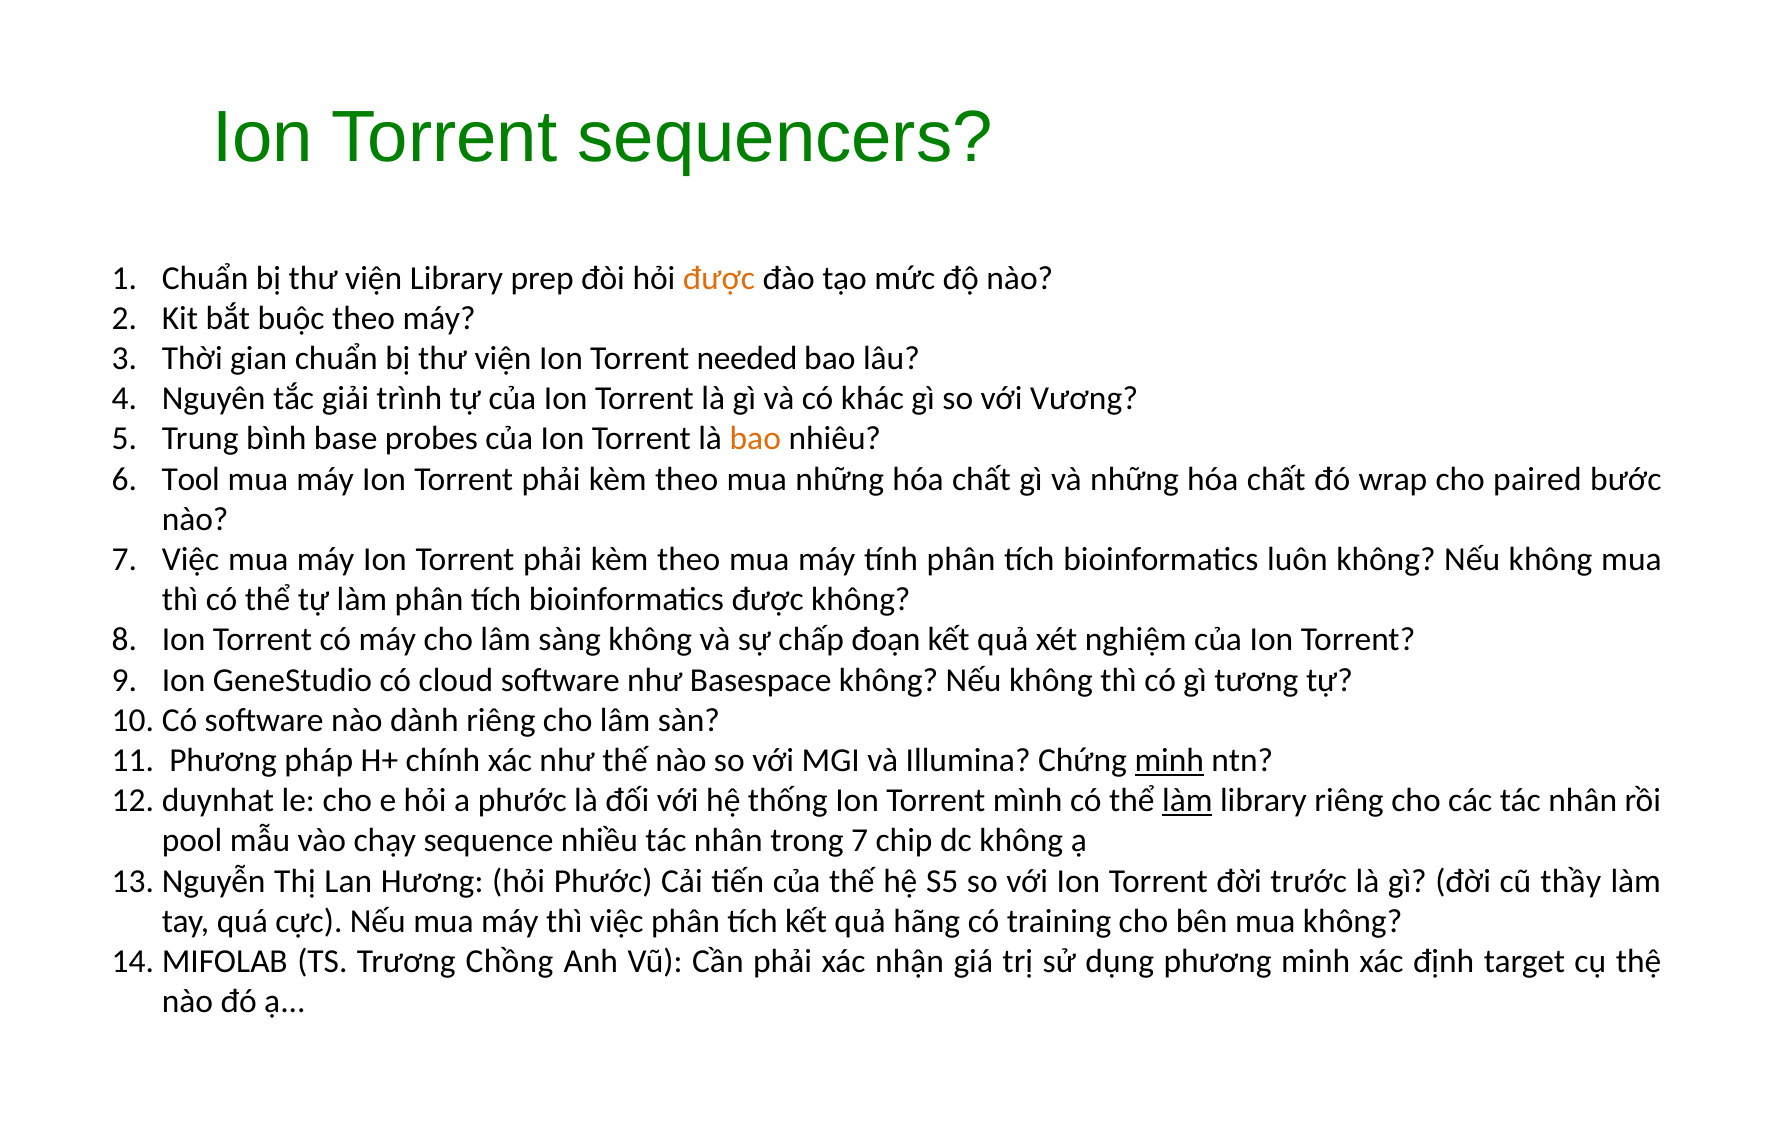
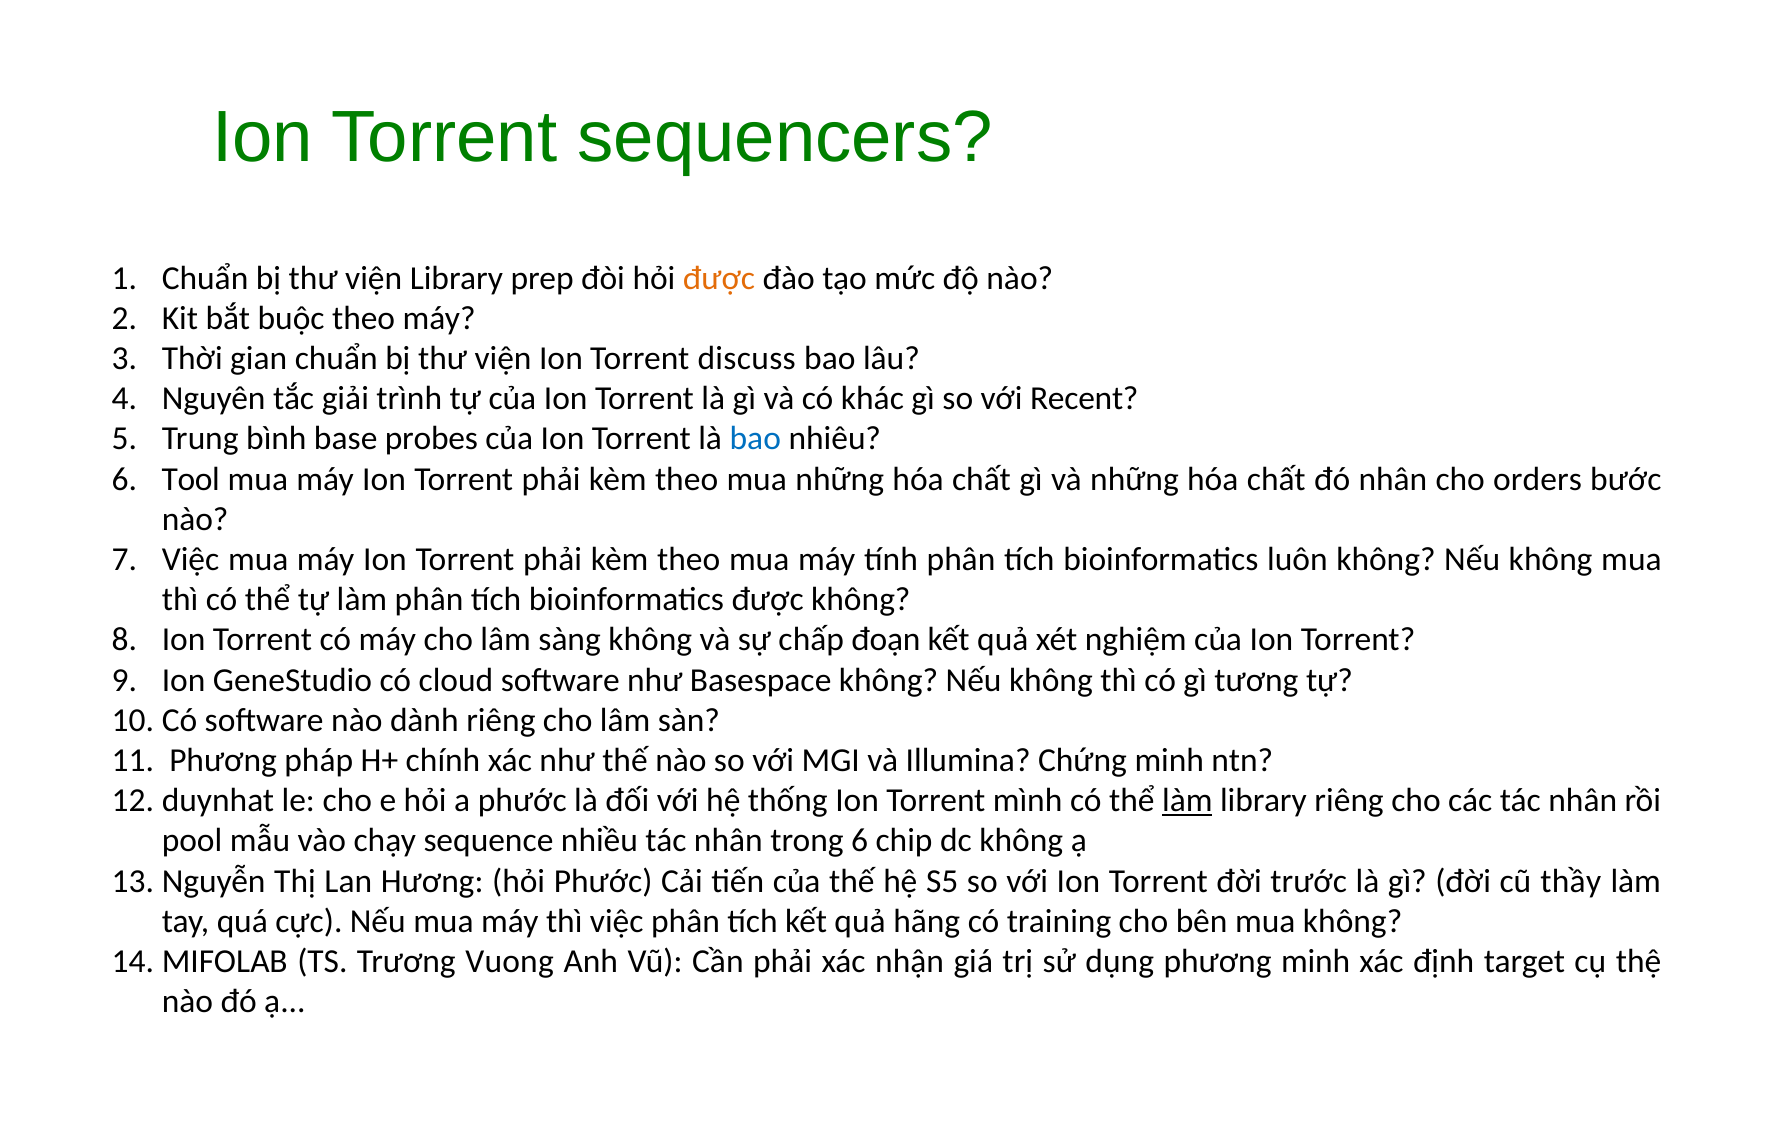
needed: needed -> discuss
Vương: Vương -> Recent
bao at (755, 439) colour: orange -> blue
đó wrap: wrap -> nhân
paired: paired -> orders
minh at (1169, 760) underline: present -> none
trong 7: 7 -> 6
Chồng: Chồng -> Vuong
